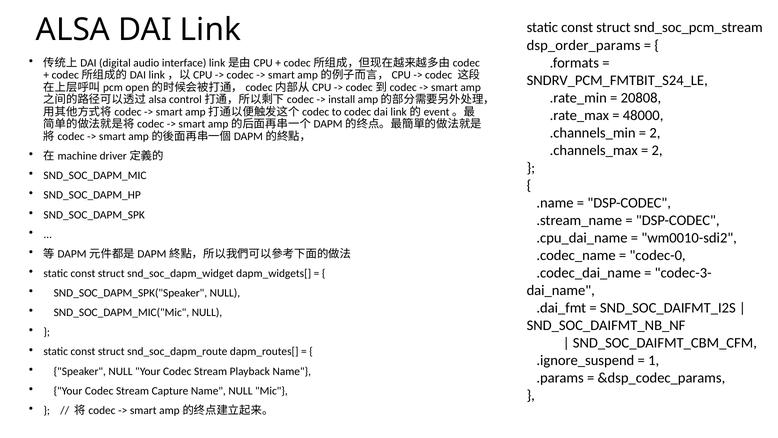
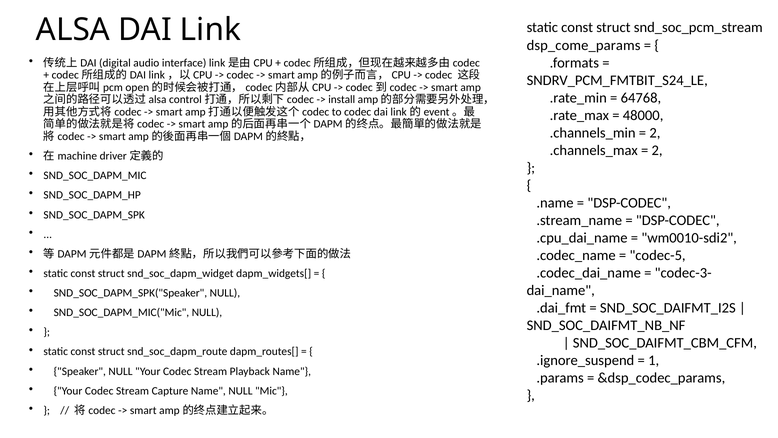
dsp_order_params: dsp_order_params -> dsp_come_params
20808: 20808 -> 64768
codec-0: codec-0 -> codec-5
